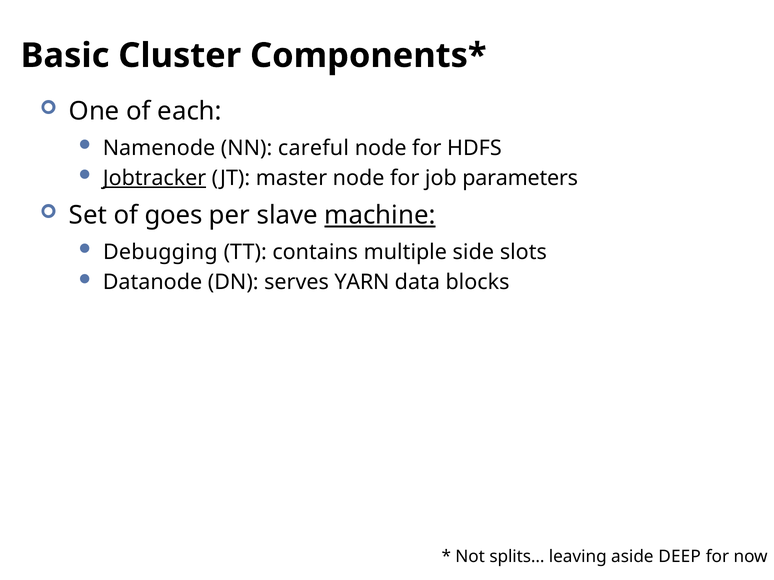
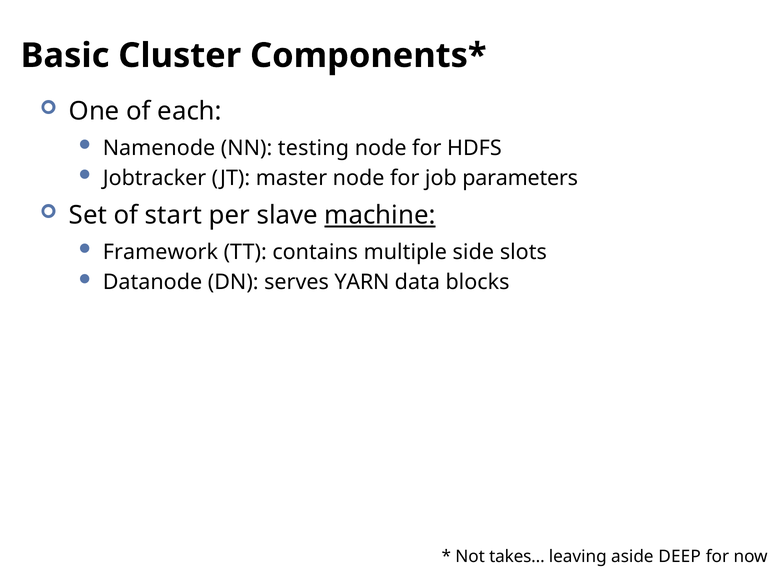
careful: careful -> testing
Jobtracker underline: present -> none
goes: goes -> start
Debugging: Debugging -> Framework
splits…: splits… -> takes…
